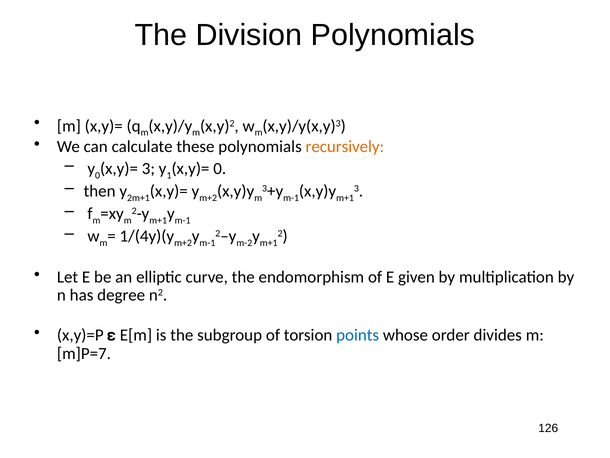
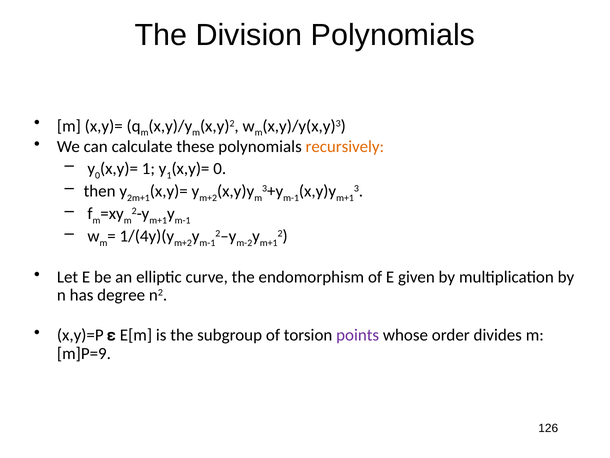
x,y)= 3: 3 -> 1
points colour: blue -> purple
m]P=7: m]P=7 -> m]P=9
